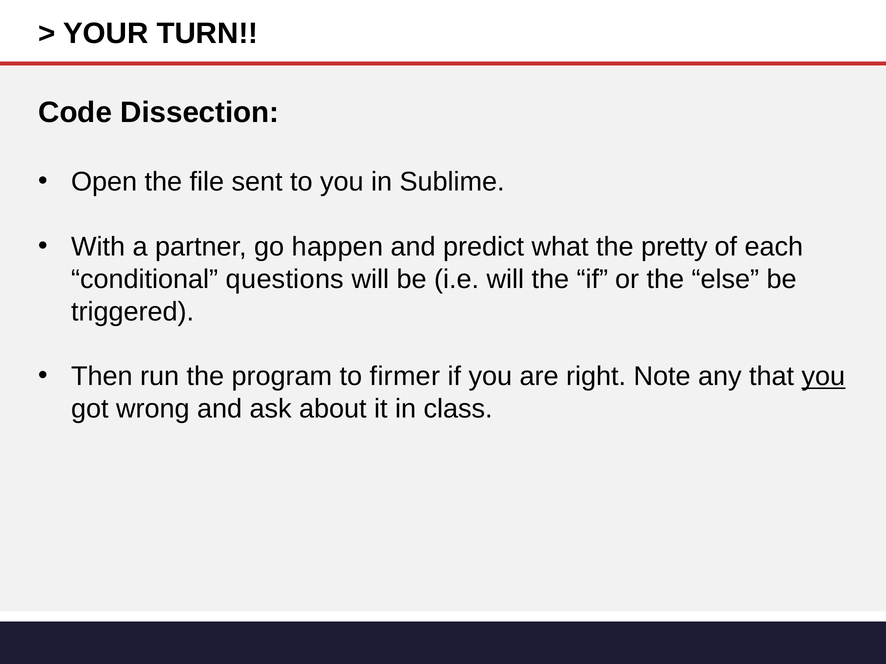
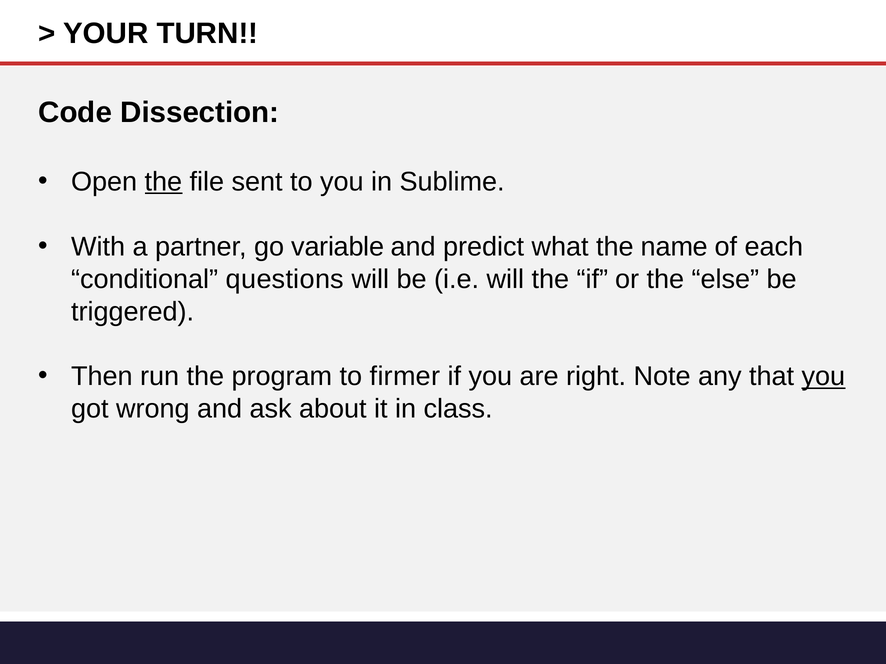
the at (164, 182) underline: none -> present
happen: happen -> variable
pretty: pretty -> name
